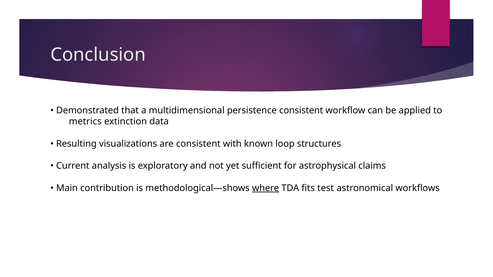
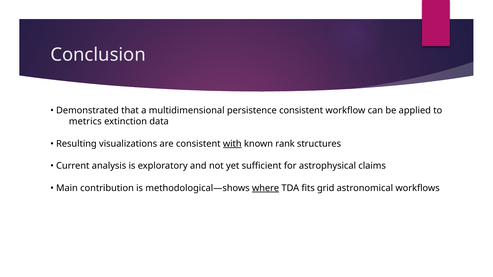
with underline: none -> present
loop: loop -> rank
test: test -> grid
